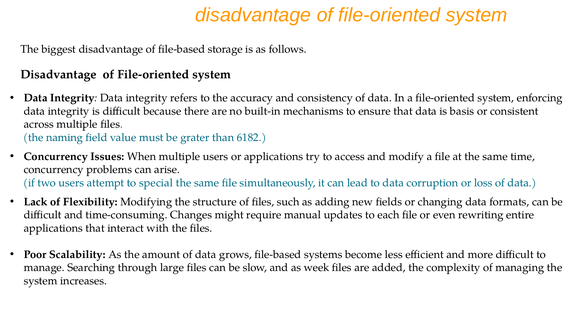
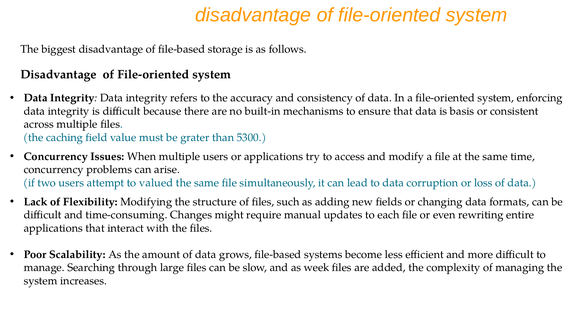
naming: naming -> caching
6182: 6182 -> 5300
special: special -> valued
